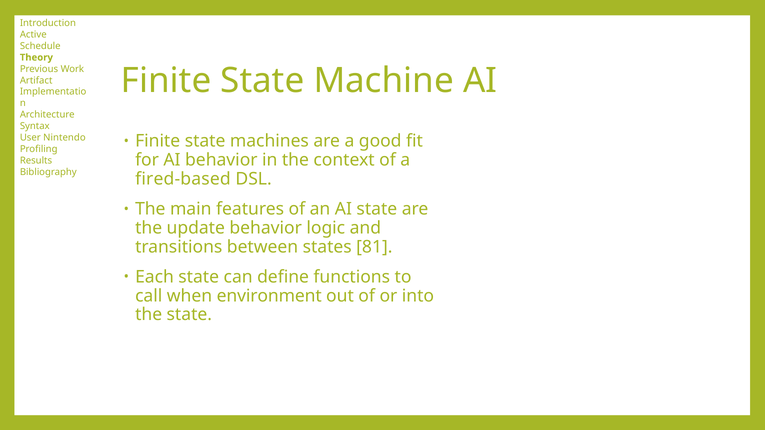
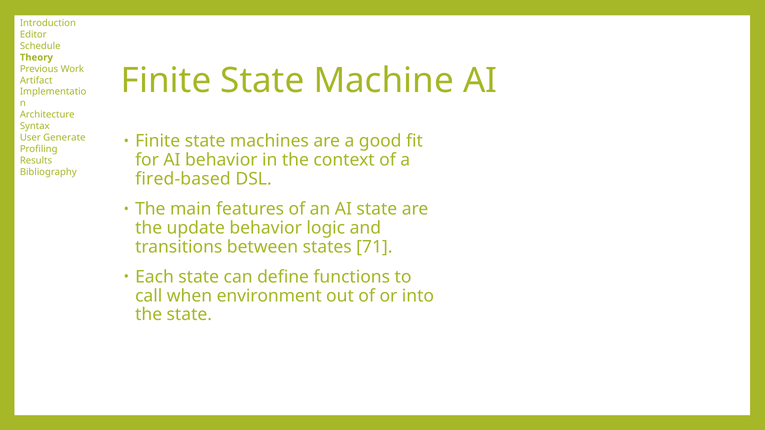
Active: Active -> Editor
Nintendo: Nintendo -> Generate
81: 81 -> 71
